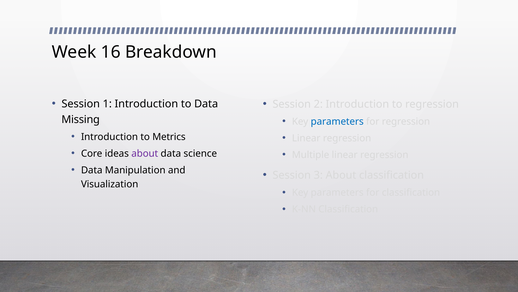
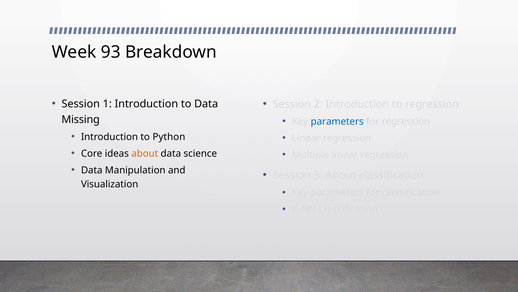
16: 16 -> 93
Metrics: Metrics -> Python
about at (145, 153) colour: purple -> orange
